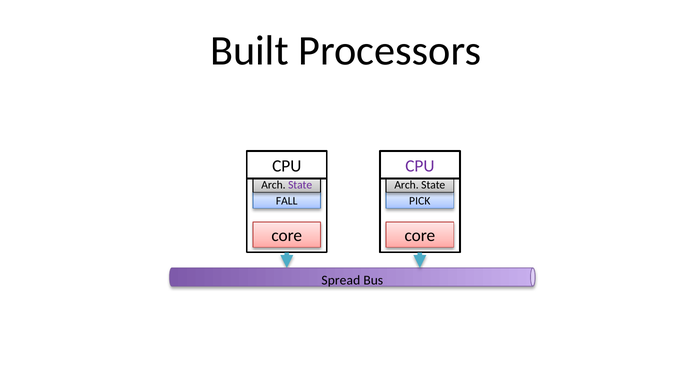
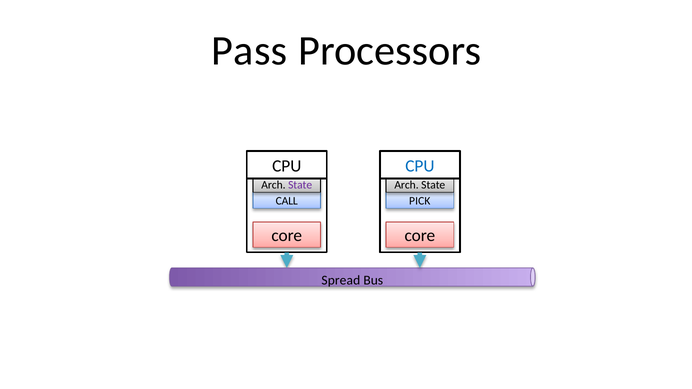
Built: Built -> Pass
CPU at (420, 166) colour: purple -> blue
FALL: FALL -> CALL
